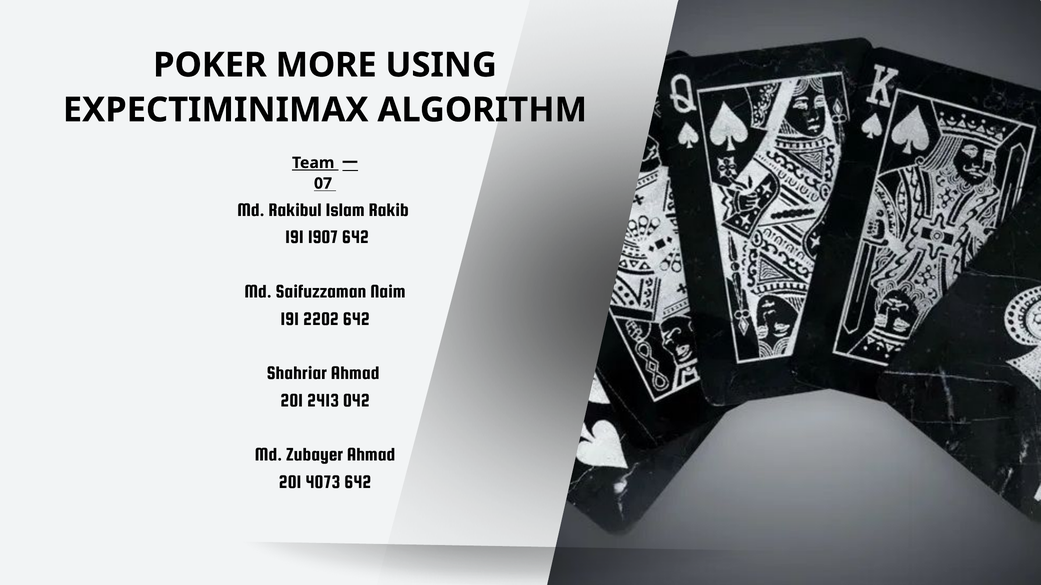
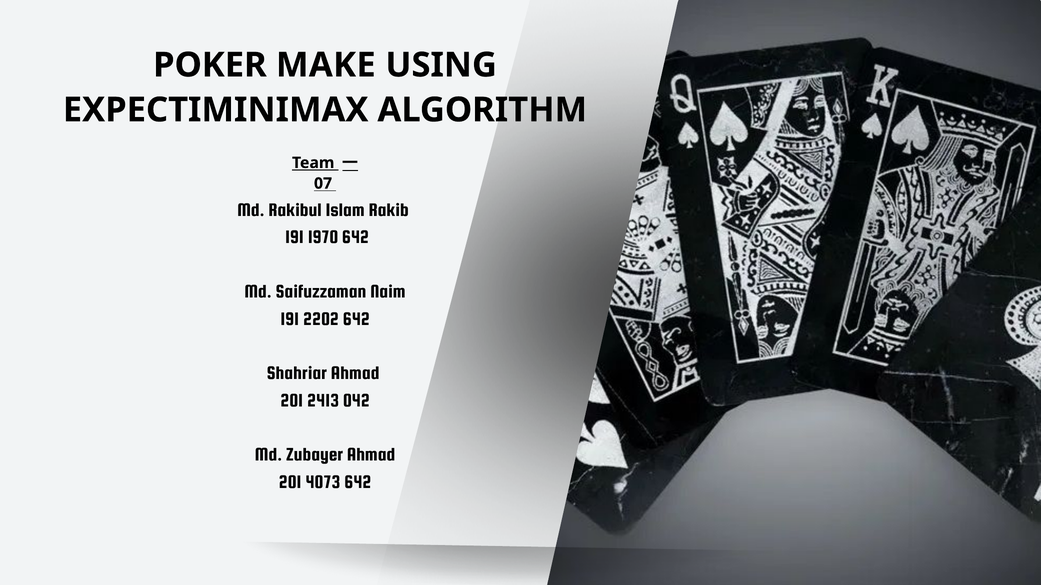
MORE: MORE -> MAKE
1907: 1907 -> 1970
